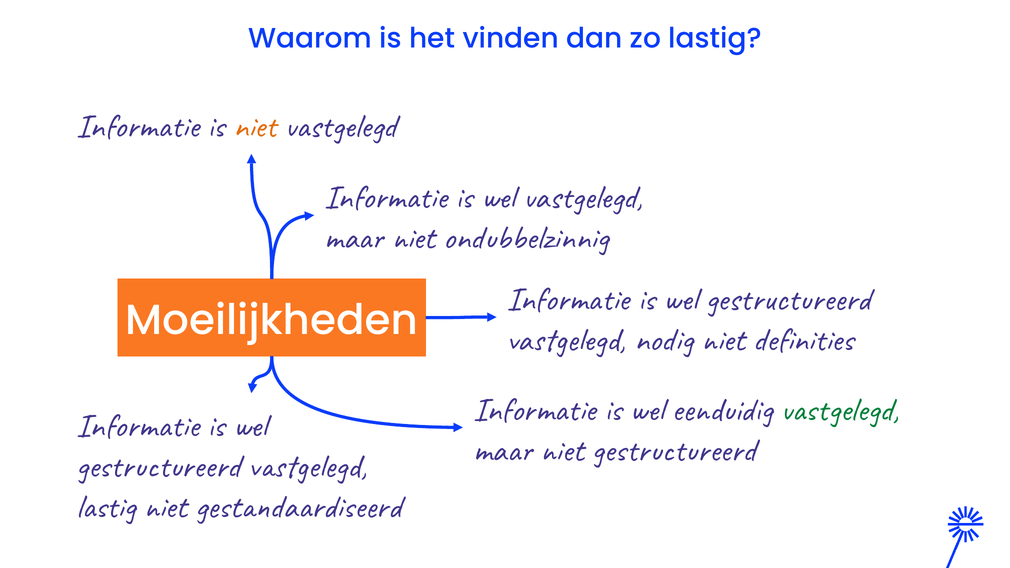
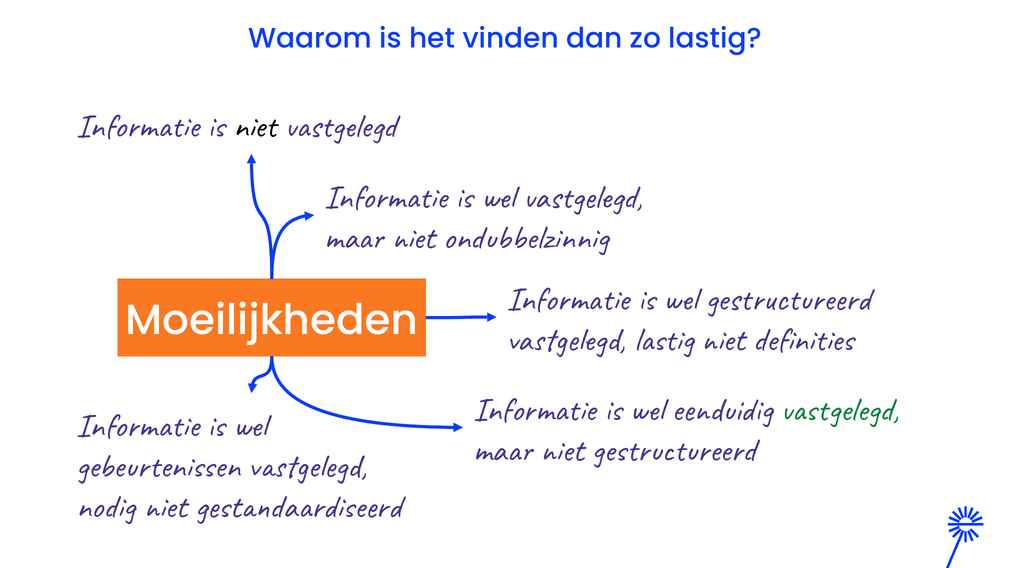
niet at (255, 126) colour: orange -> black
vastgelegd nodig: nodig -> lastig
gestructureerd at (158, 466): gestructureerd -> gebeurtenissen
lastig at (106, 507): lastig -> nodig
